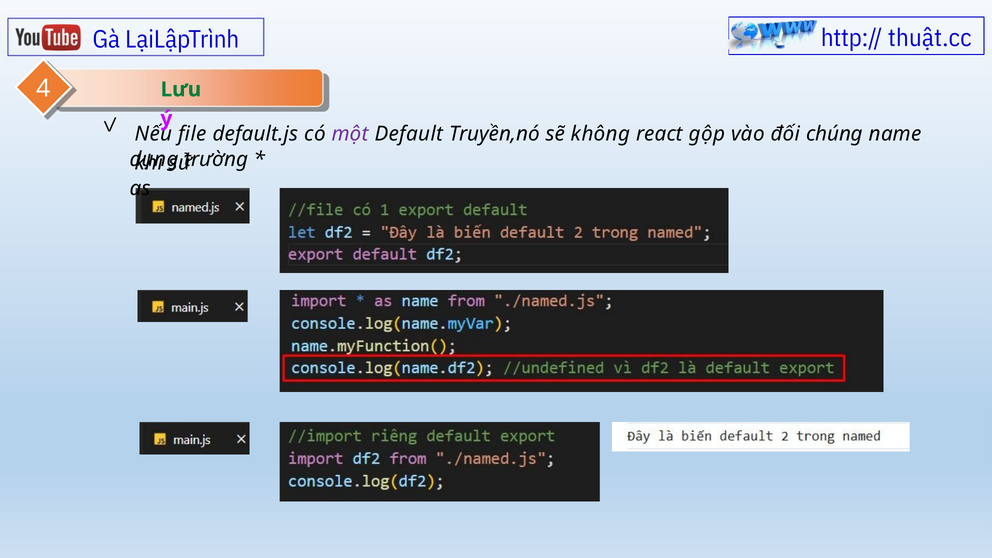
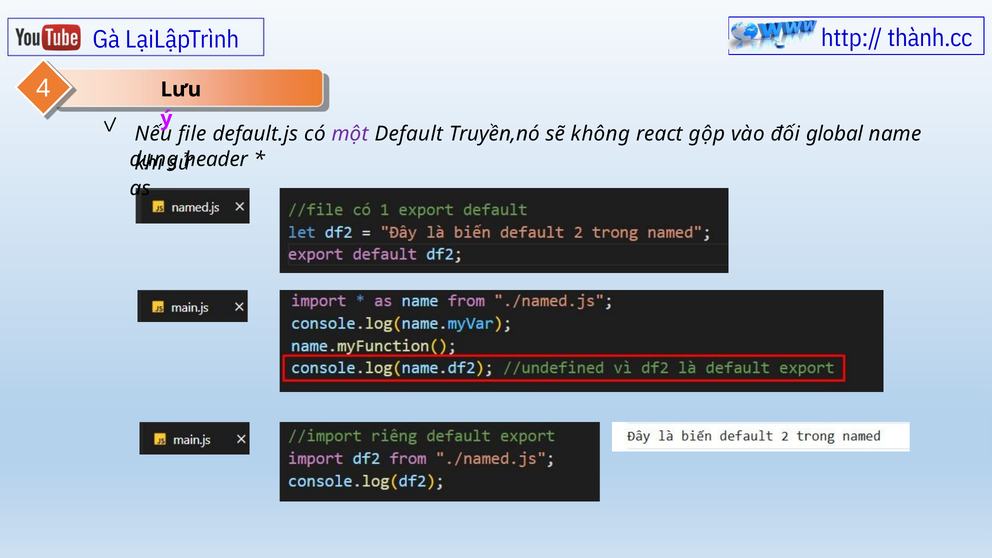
thuật.cc: thuật.cc -> thành.cc
Lưu colour: green -> black
chúng: chúng -> global
trường: trường -> header
